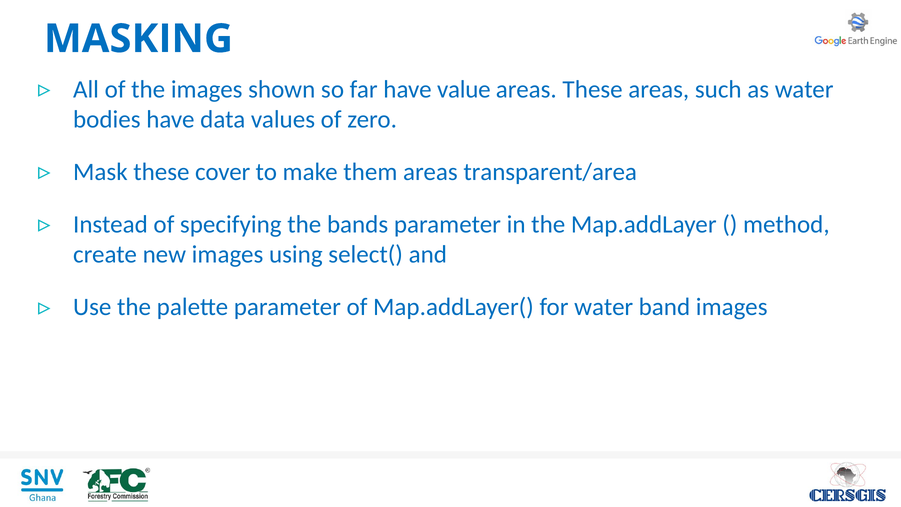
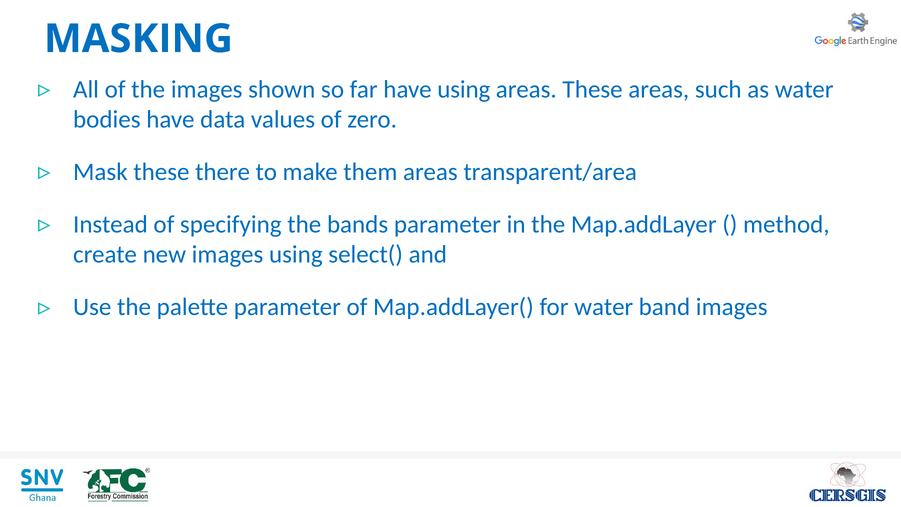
have value: value -> using
cover: cover -> there
